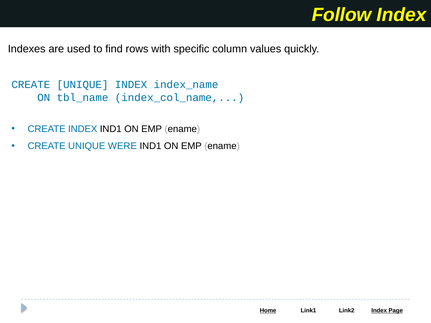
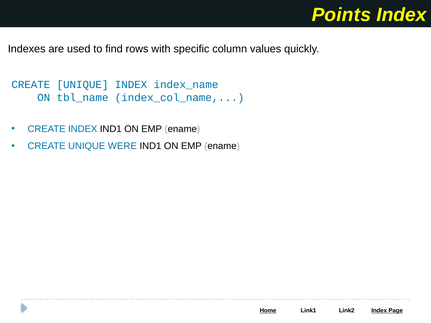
Follow: Follow -> Points
